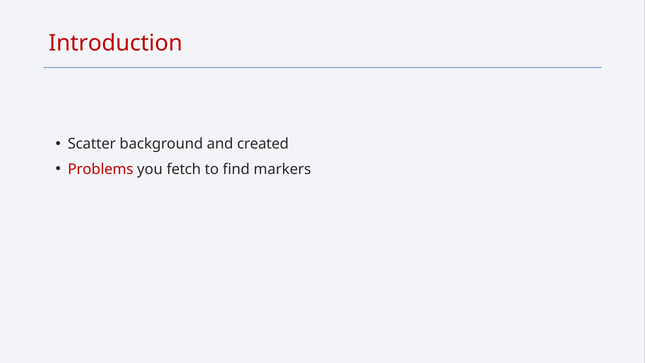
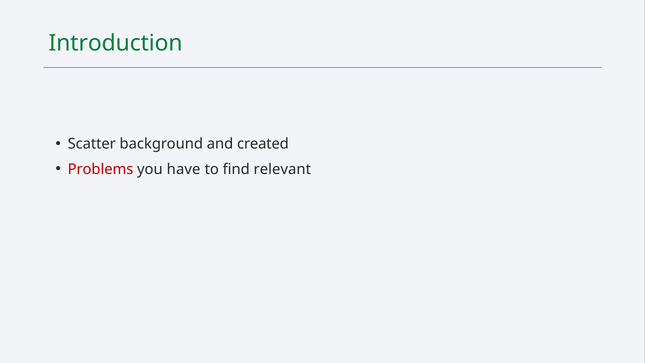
Introduction colour: red -> green
fetch: fetch -> have
markers: markers -> relevant
